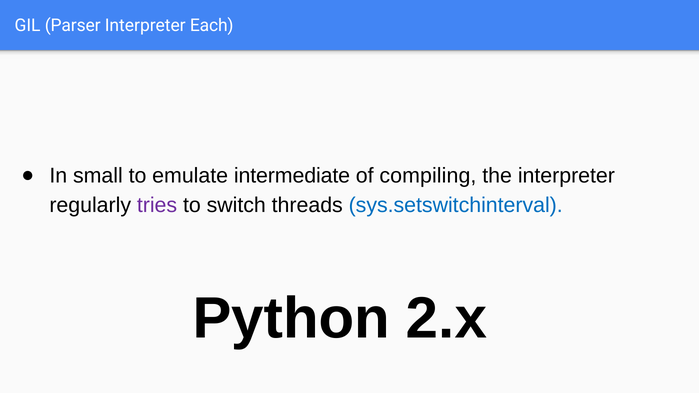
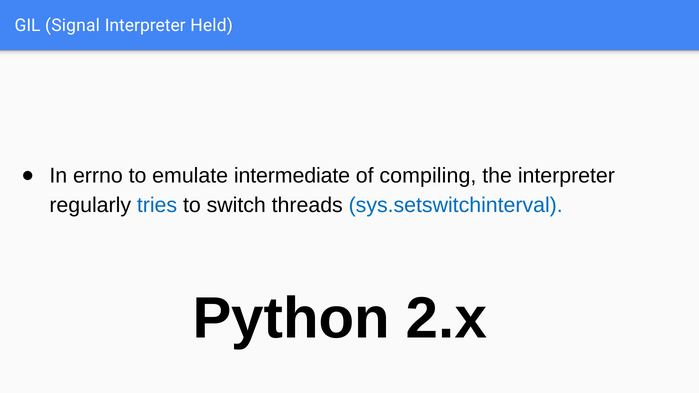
Parser: Parser -> Signal
Each: Each -> Held
small: small -> errno
tries colour: purple -> blue
